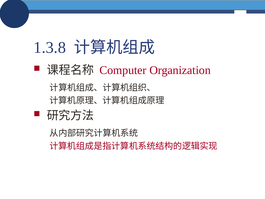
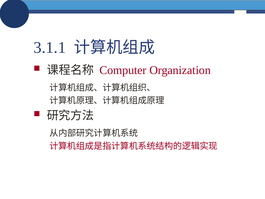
1.3.8: 1.3.8 -> 3.1.1
